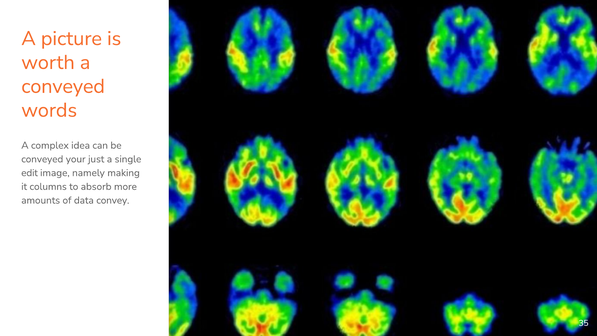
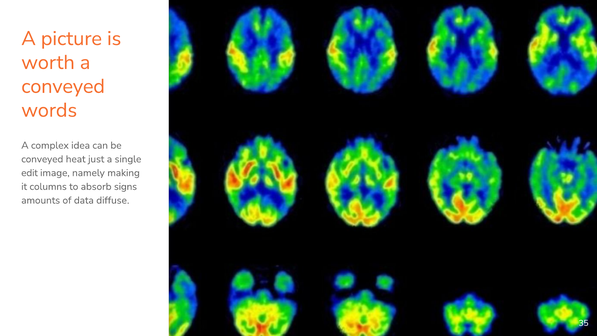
your: your -> heat
more: more -> signs
convey: convey -> diffuse
